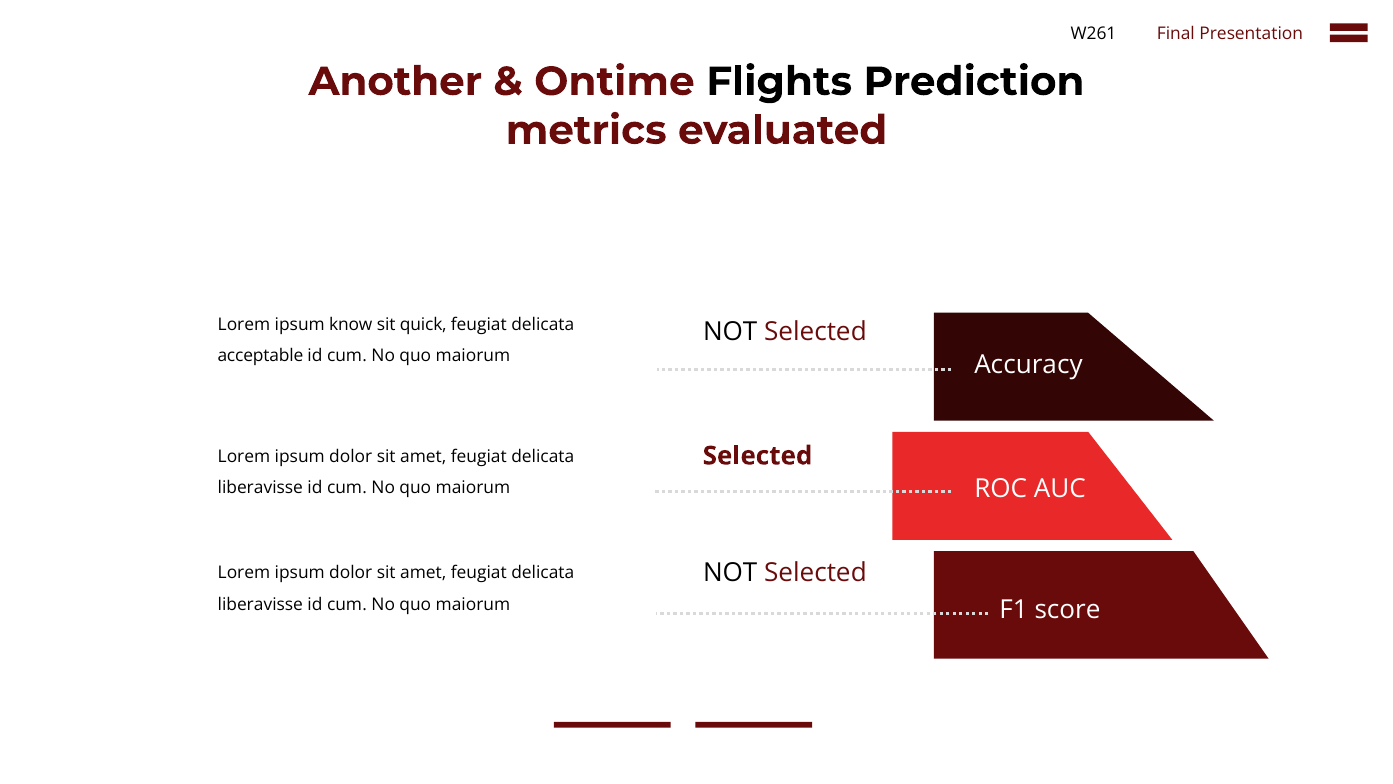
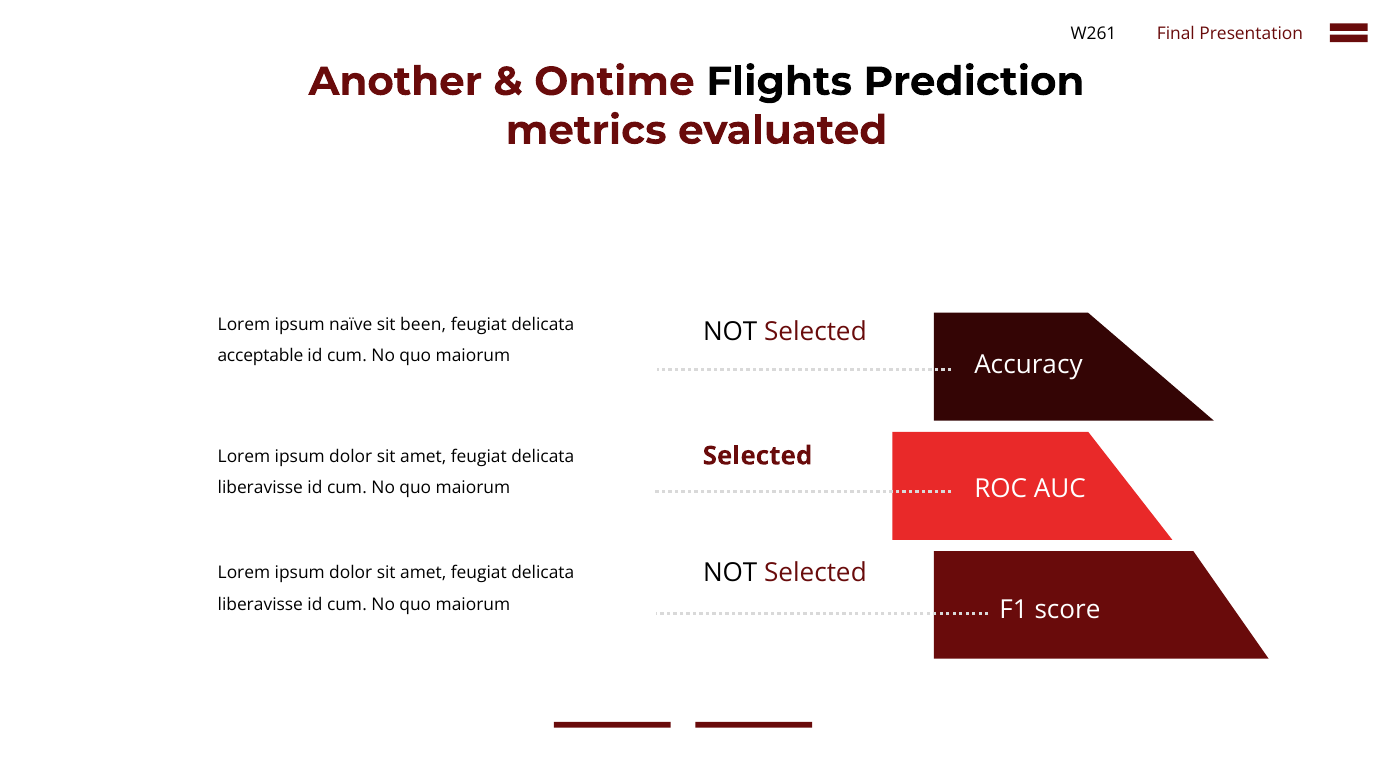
know: know -> naïve
quick: quick -> been
